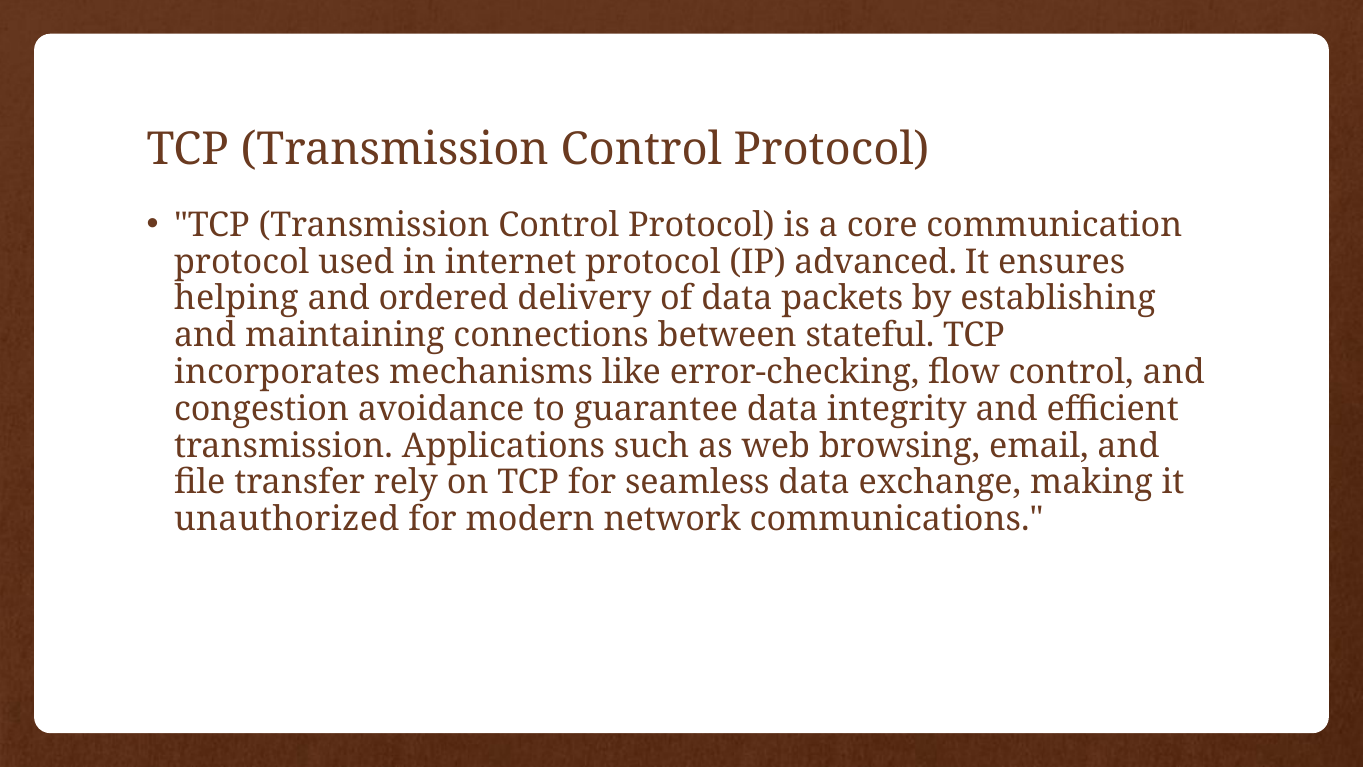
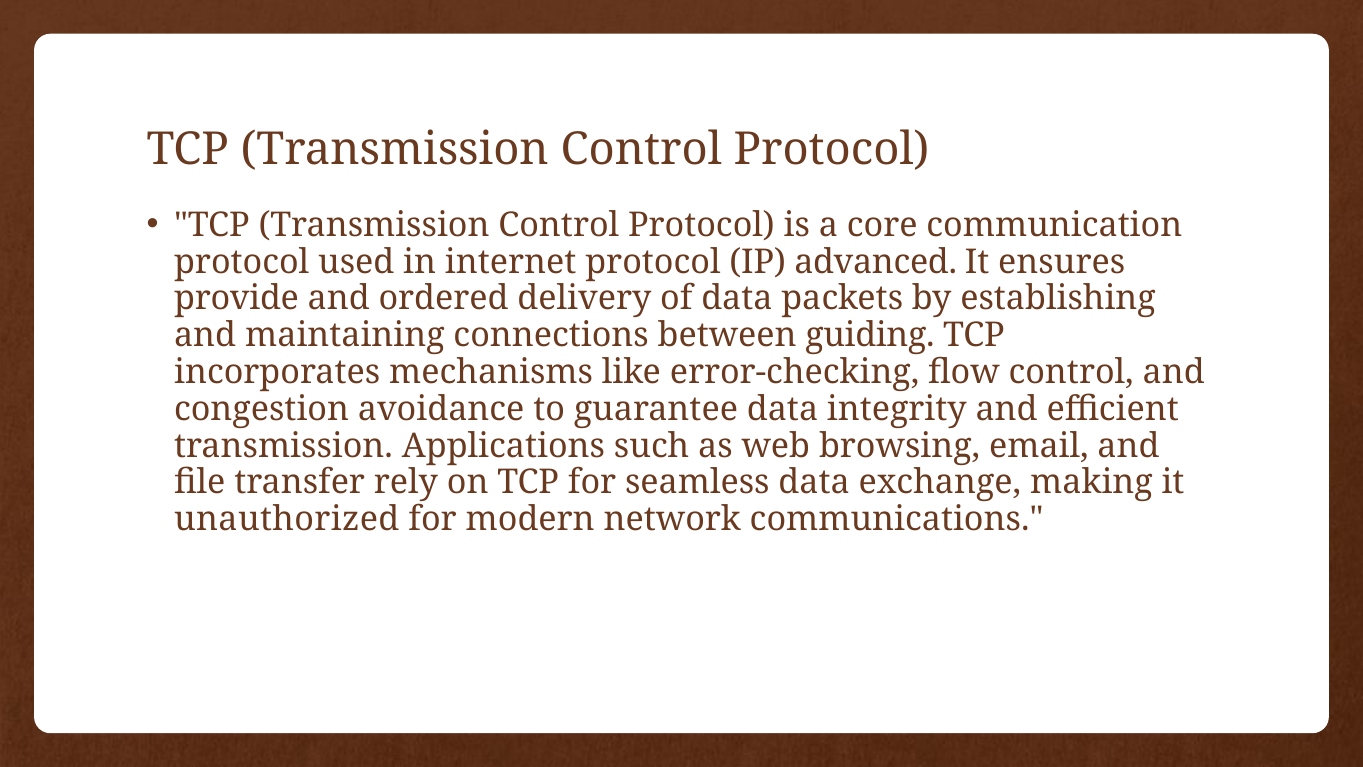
helping: helping -> provide
stateful: stateful -> guiding
